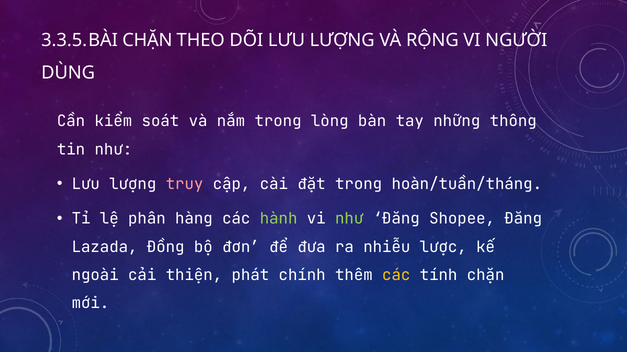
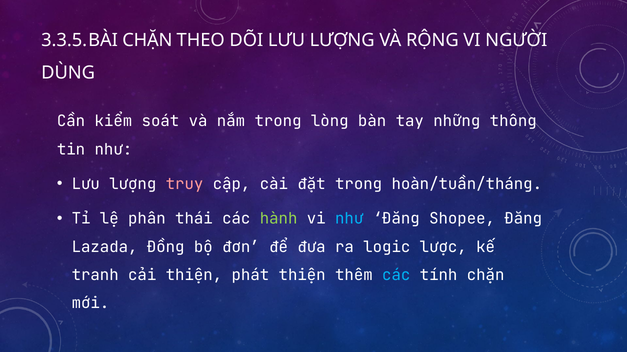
hàng: hàng -> thái
như at (349, 219) colour: light green -> light blue
nhiễu: nhiễu -> logic
ngoài: ngoài -> tranh
phát chính: chính -> thiện
các at (396, 276) colour: yellow -> light blue
